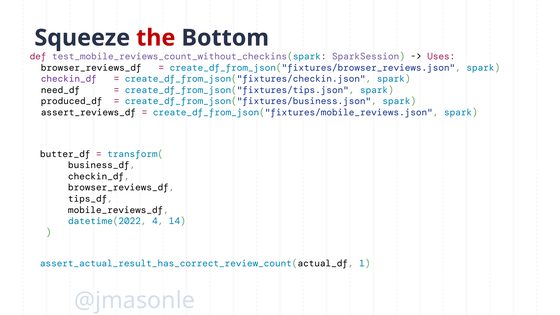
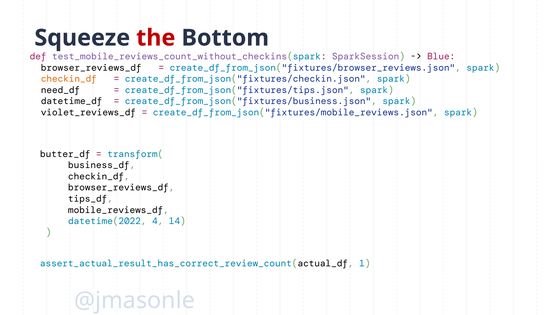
Uses: Uses -> Blue
checkin_df at (69, 79) colour: purple -> orange
produced_df: produced_df -> datetime_df
assert_reviews_df: assert_reviews_df -> violet_reviews_df
